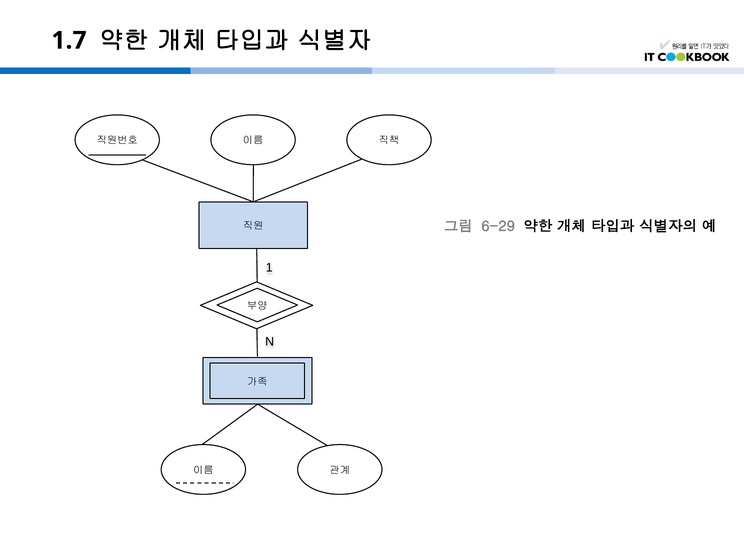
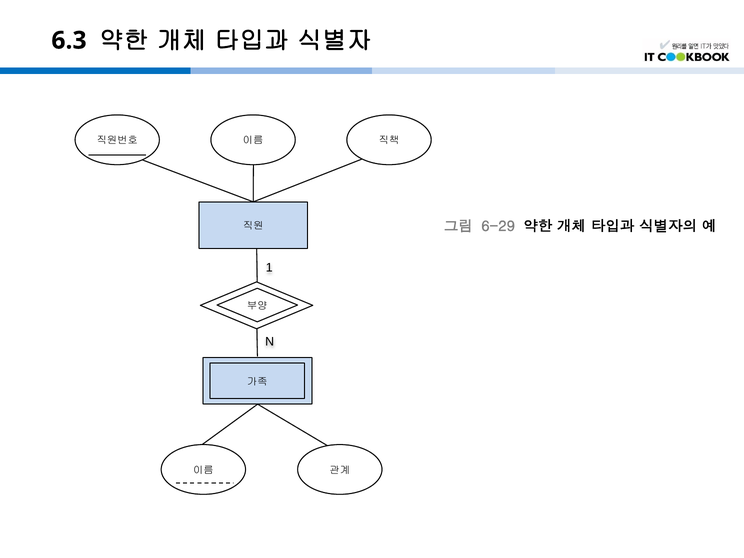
1.7: 1.7 -> 6.3
